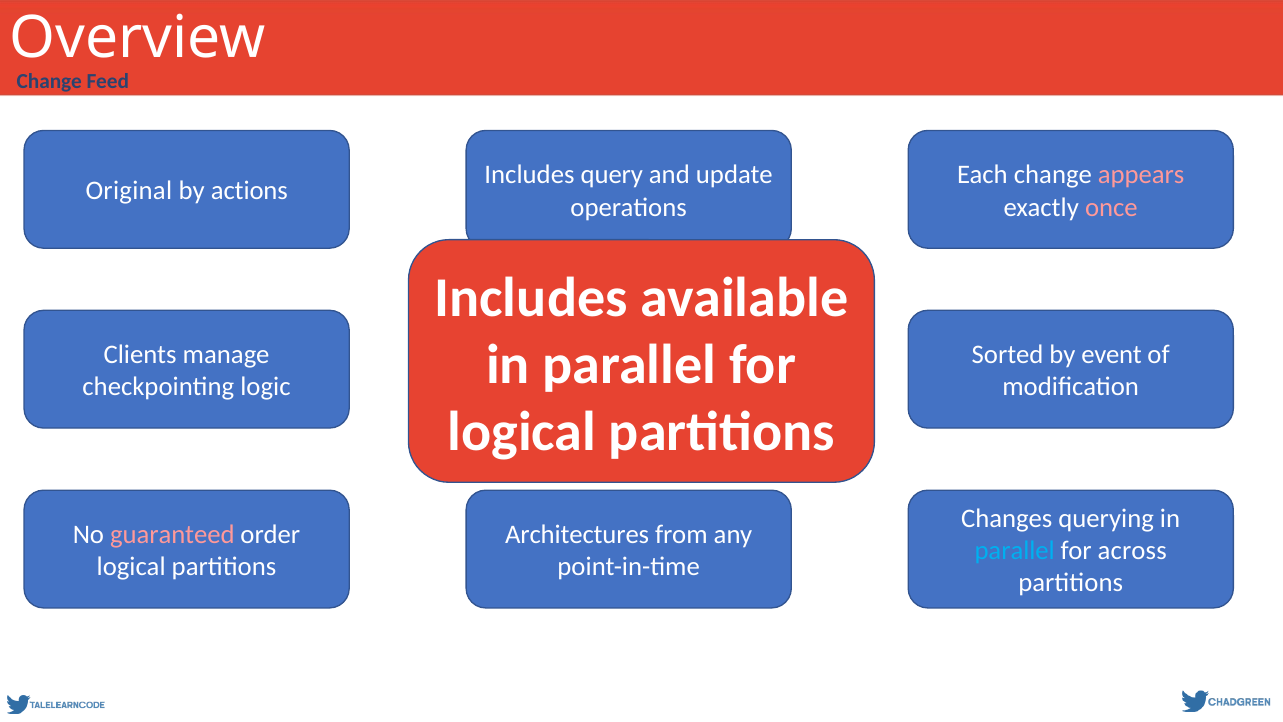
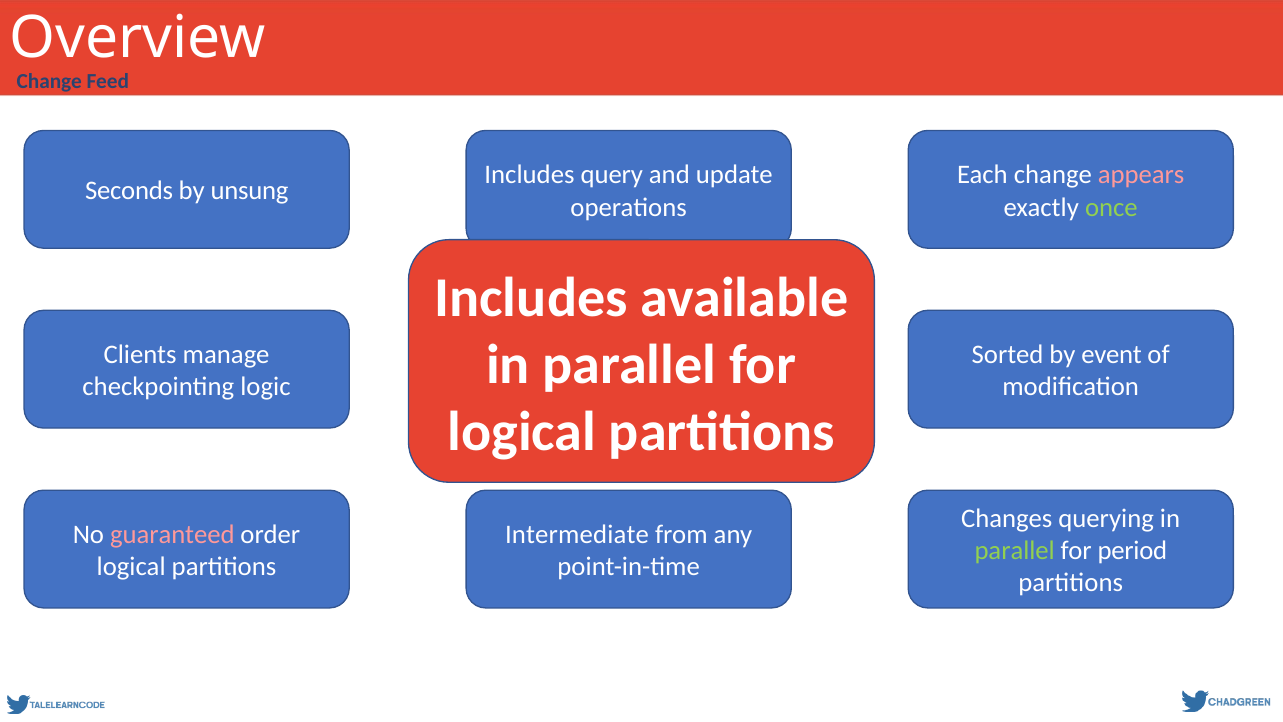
Original: Original -> Seconds
actions: actions -> unsung
once colour: pink -> light green
Architectures: Architectures -> Intermediate
parallel at (1015, 551) colour: light blue -> light green
across: across -> period
